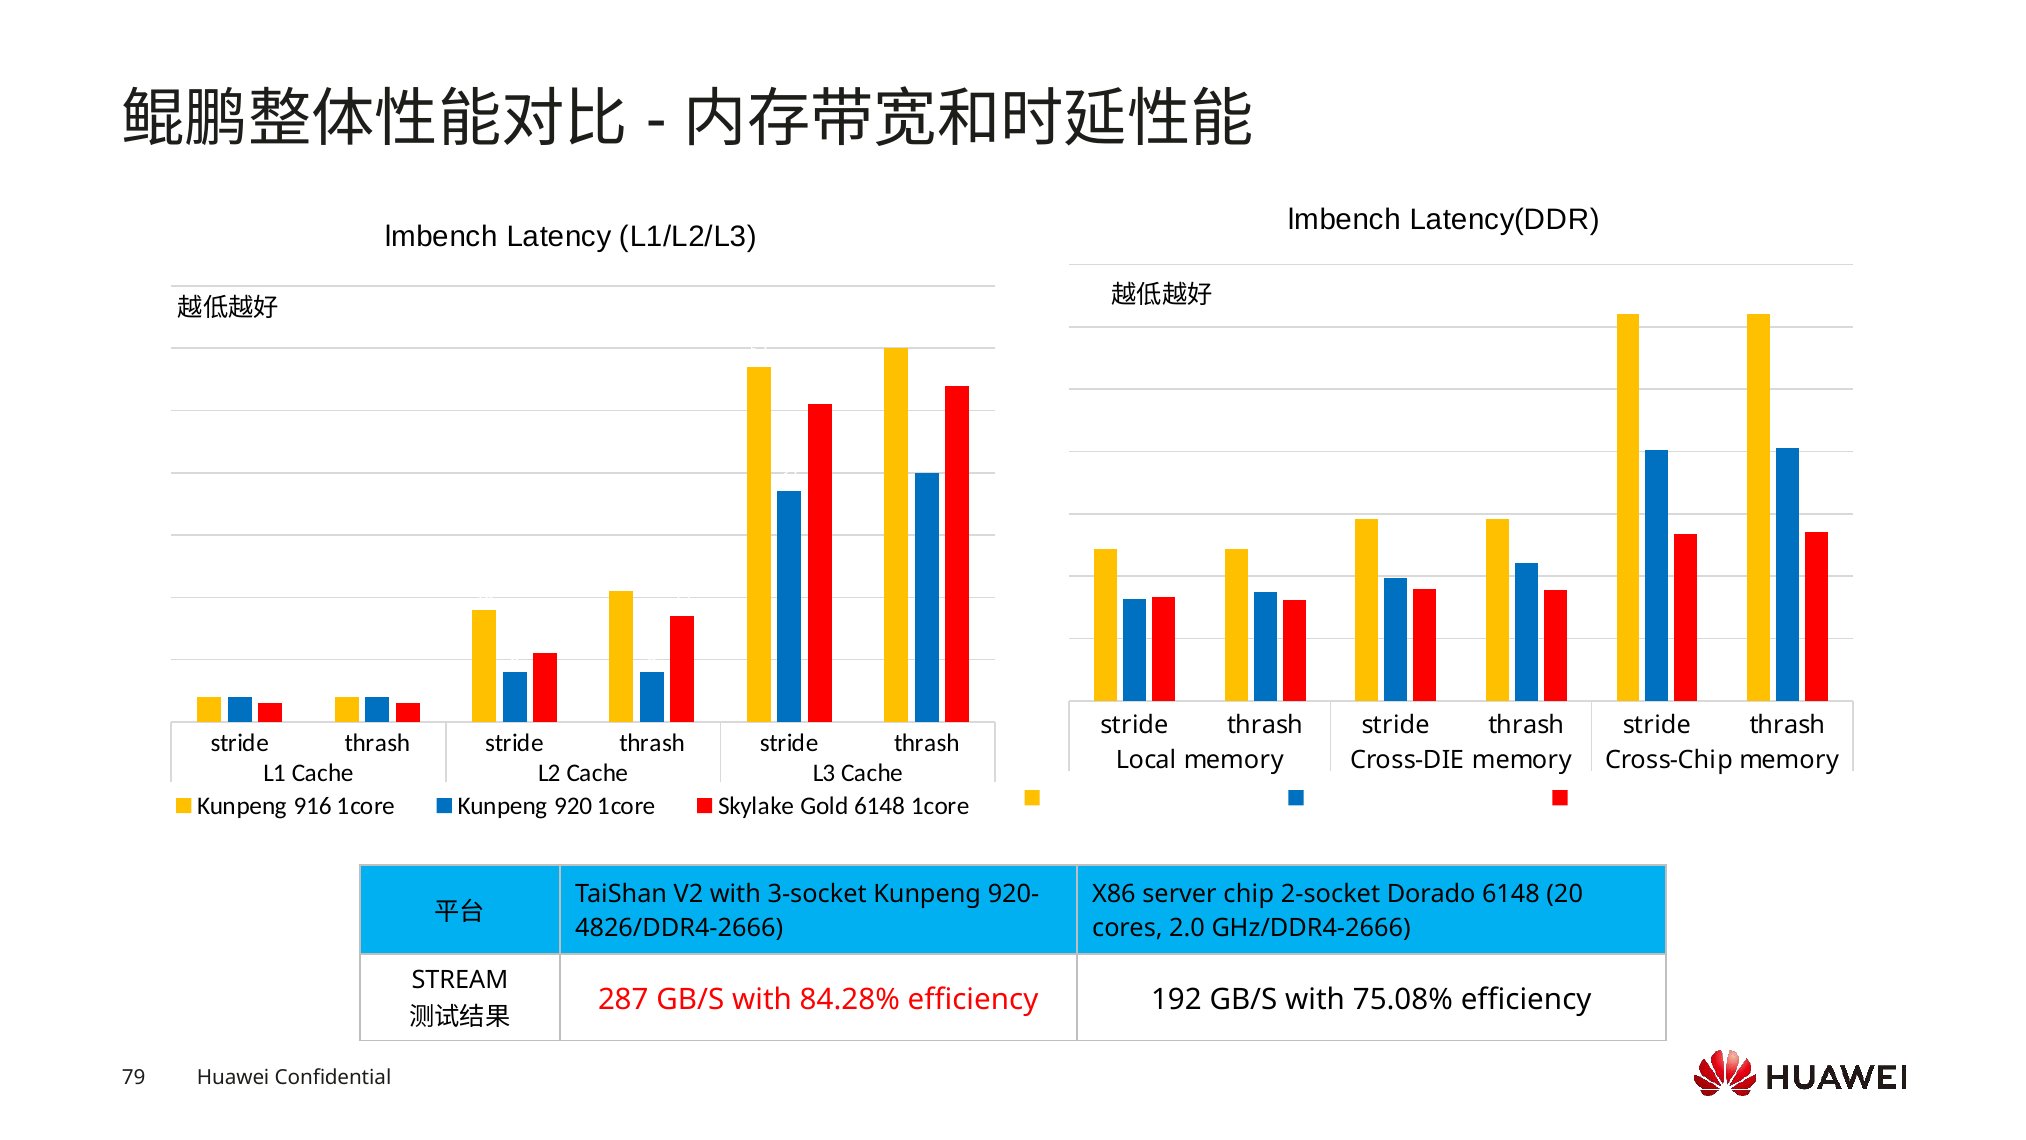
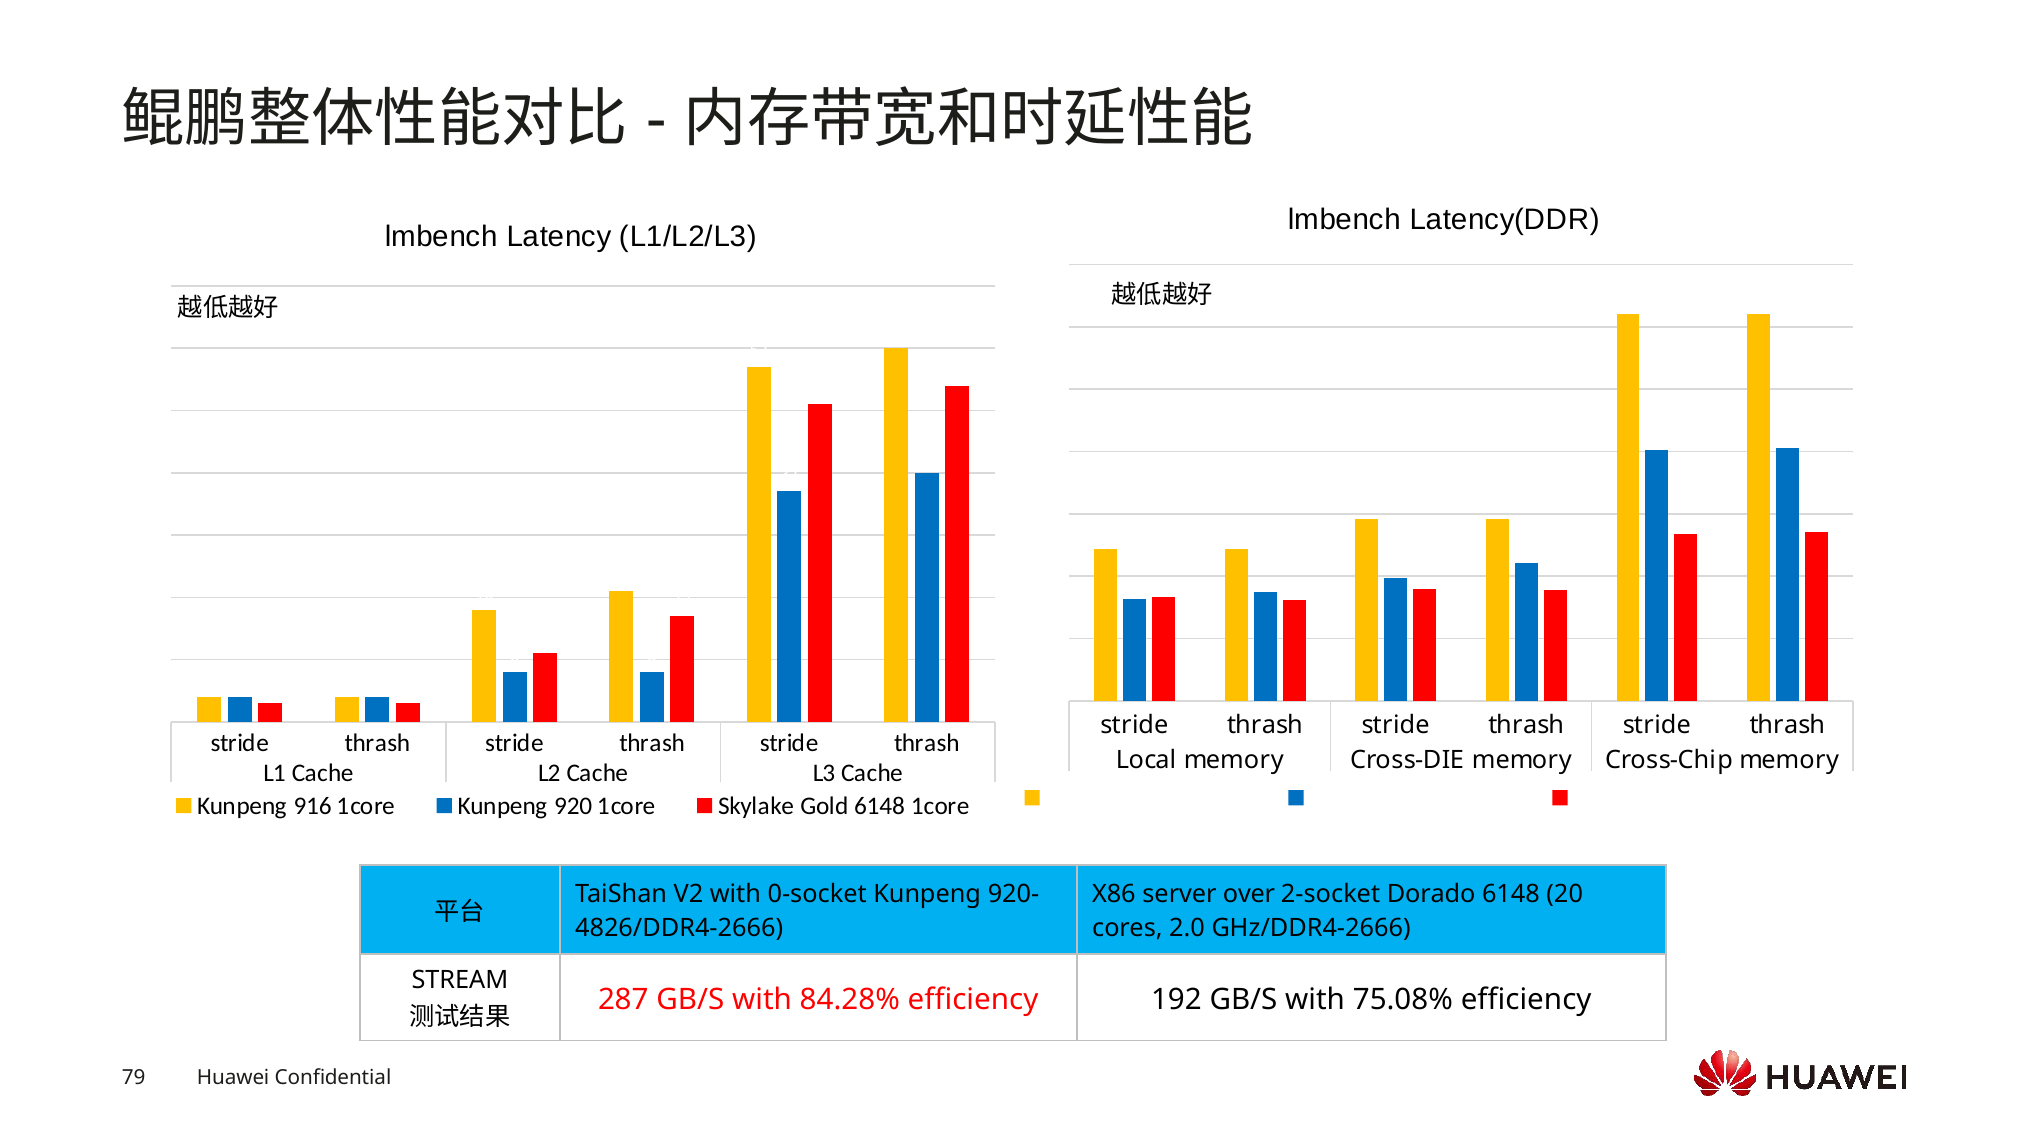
3-socket: 3-socket -> 0-socket
chip: chip -> over
